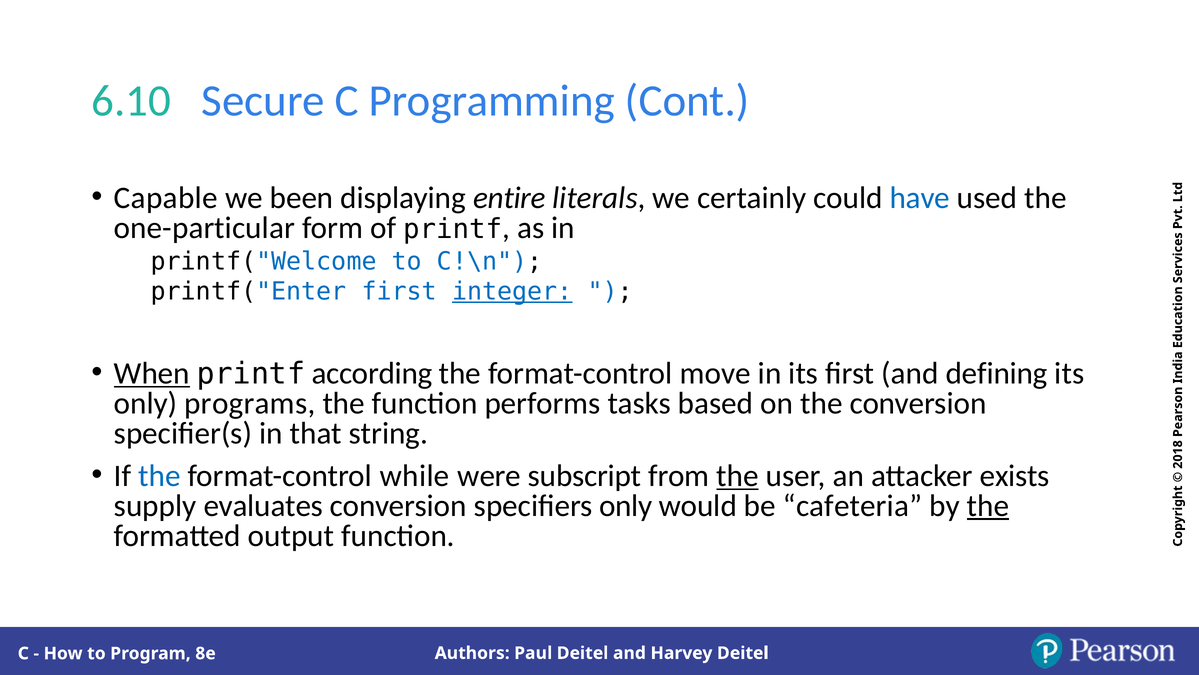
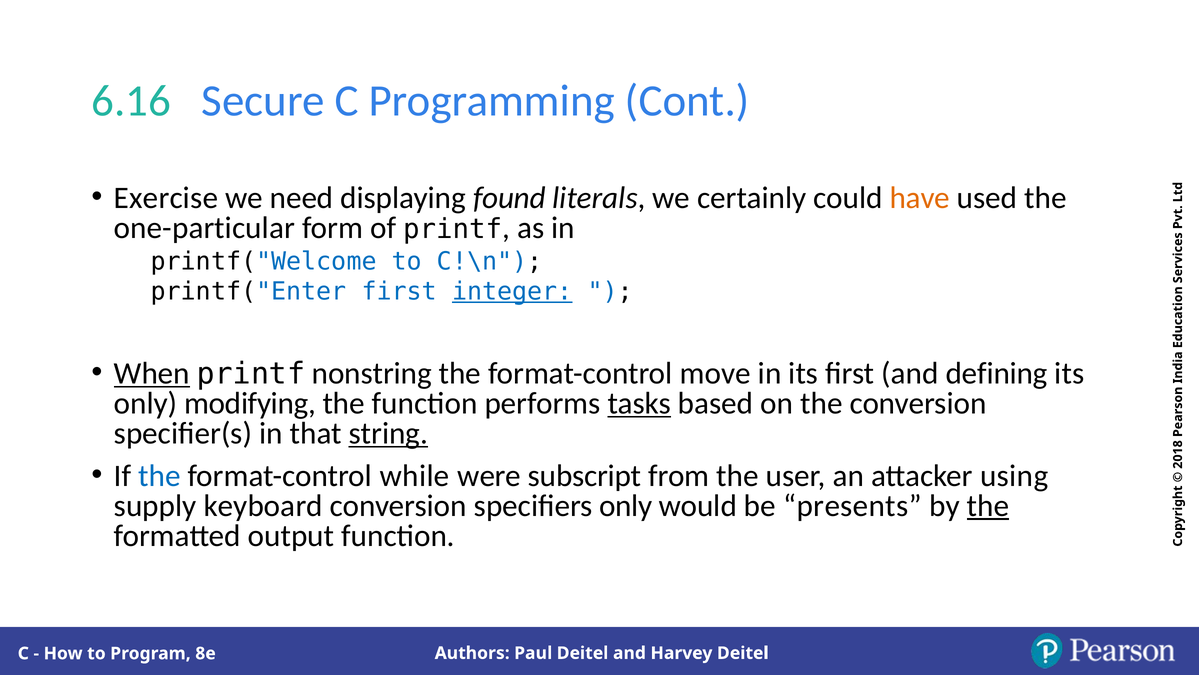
6.10: 6.10 -> 6.16
Capable: Capable -> Exercise
been: been -> need
entire: entire -> found
have colour: blue -> orange
according: according -> nonstring
programs: programs -> modifying
tasks underline: none -> present
string underline: none -> present
the at (737, 475) underline: present -> none
exists: exists -> using
evaluates: evaluates -> keyboard
cafeteria: cafeteria -> presents
